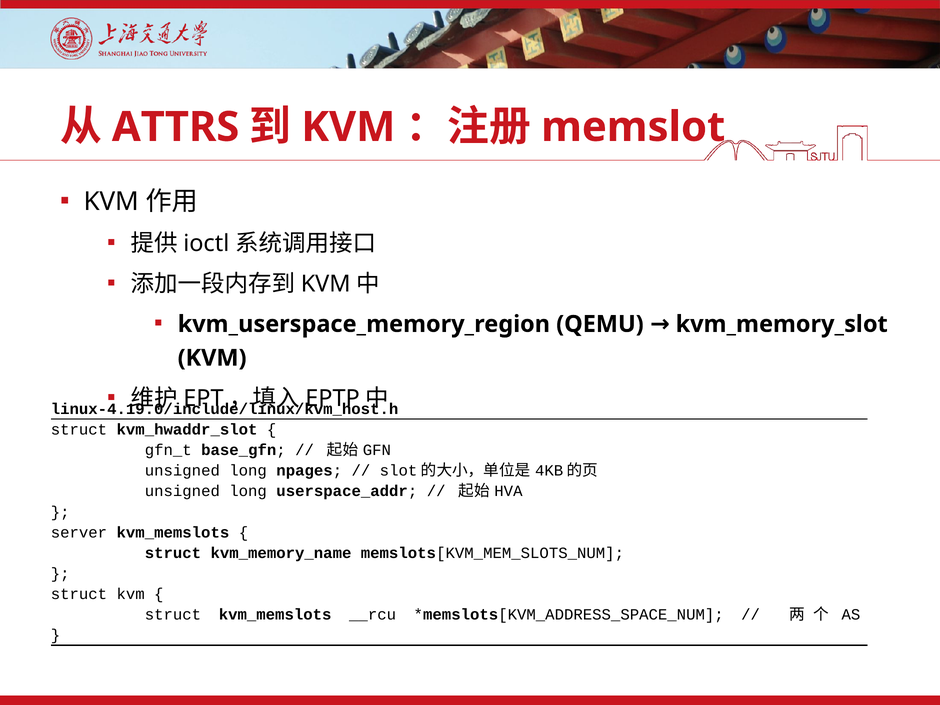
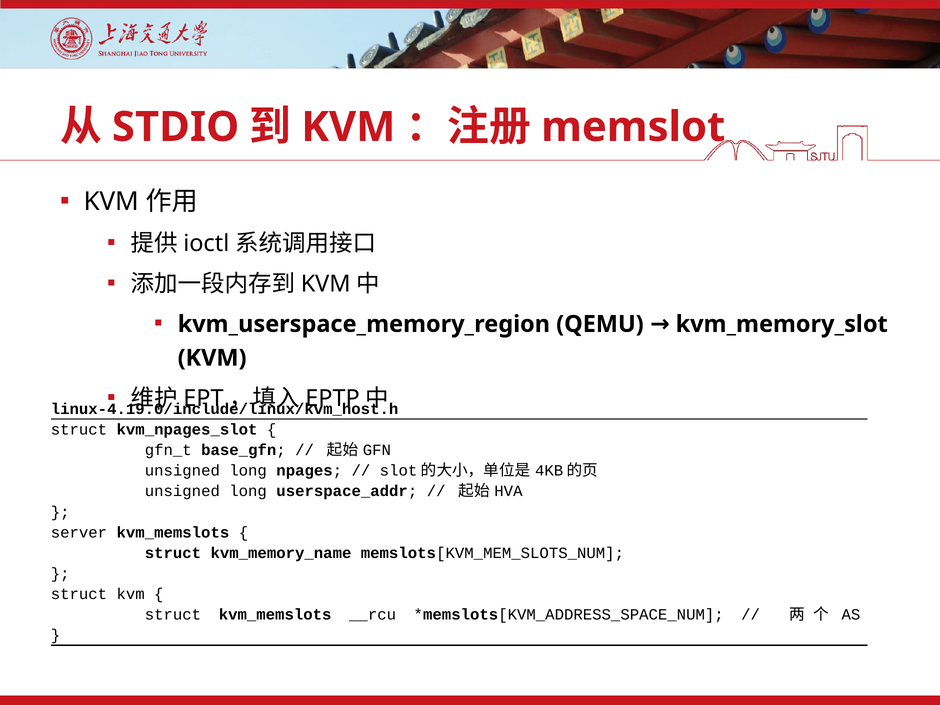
ATTRS: ATTRS -> STDIO
kvm_hwaddr_slot: kvm_hwaddr_slot -> kvm_npages_slot
